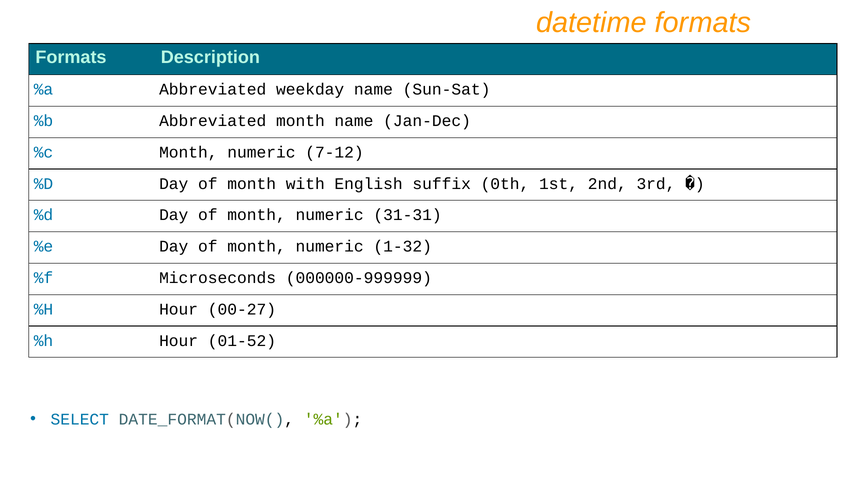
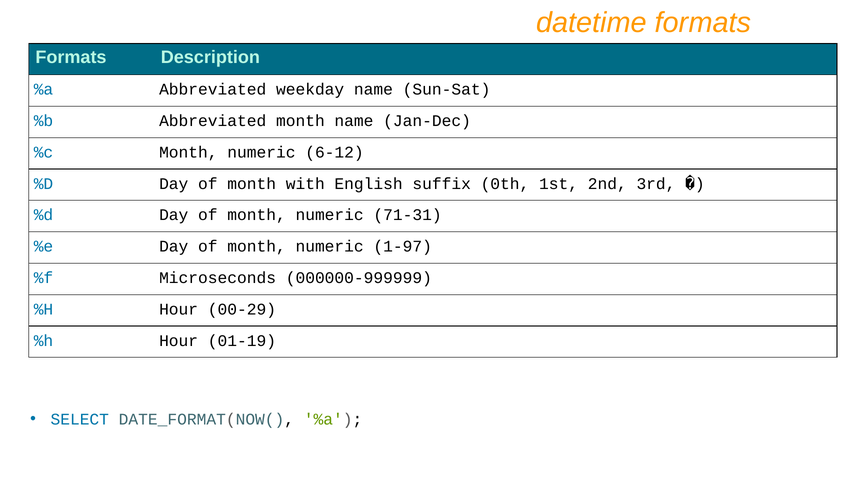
7-12: 7-12 -> 6-12
31-31: 31-31 -> 71-31
1-32: 1-32 -> 1-97
00-27: 00-27 -> 00-29
01-52: 01-52 -> 01-19
